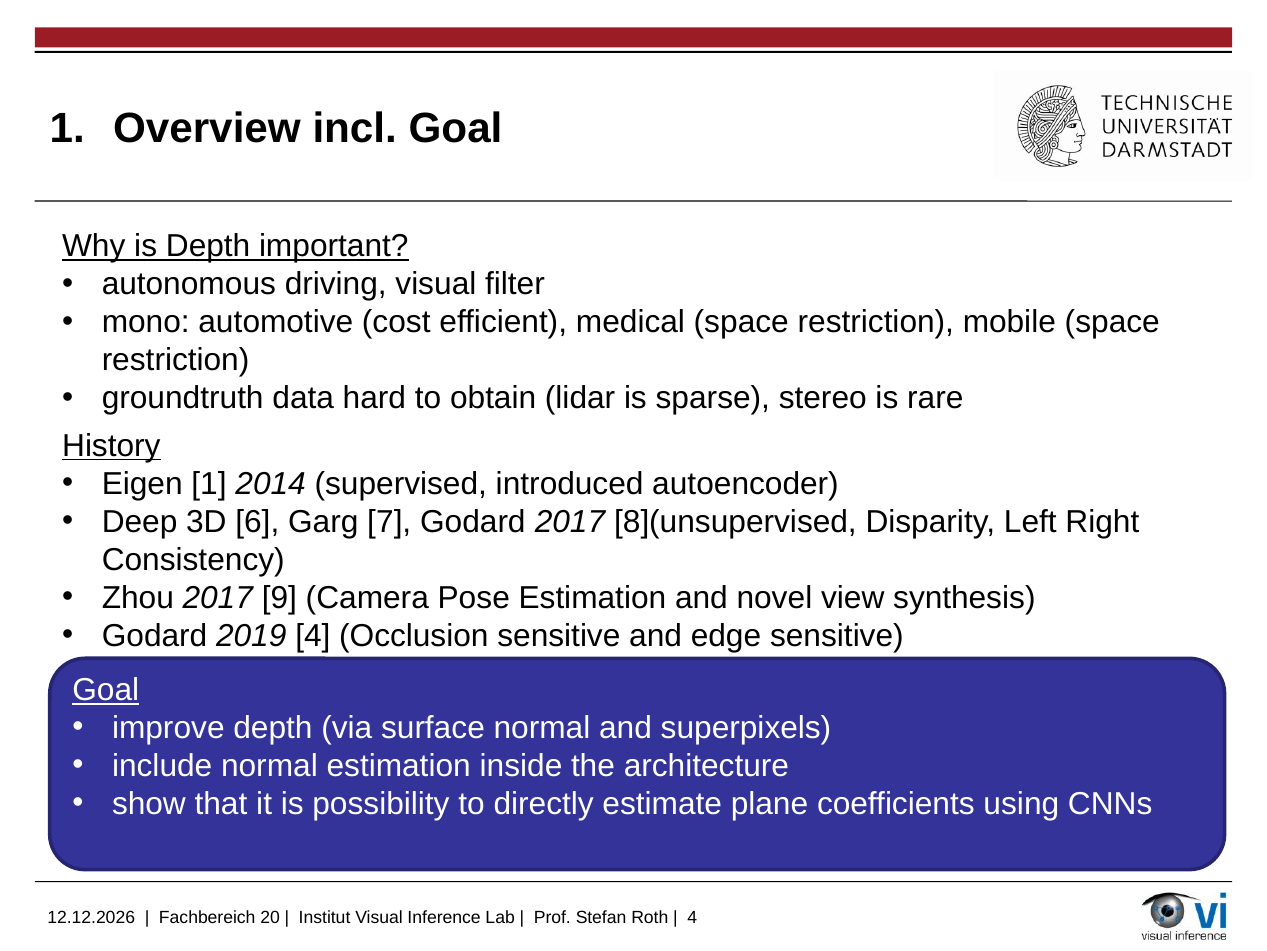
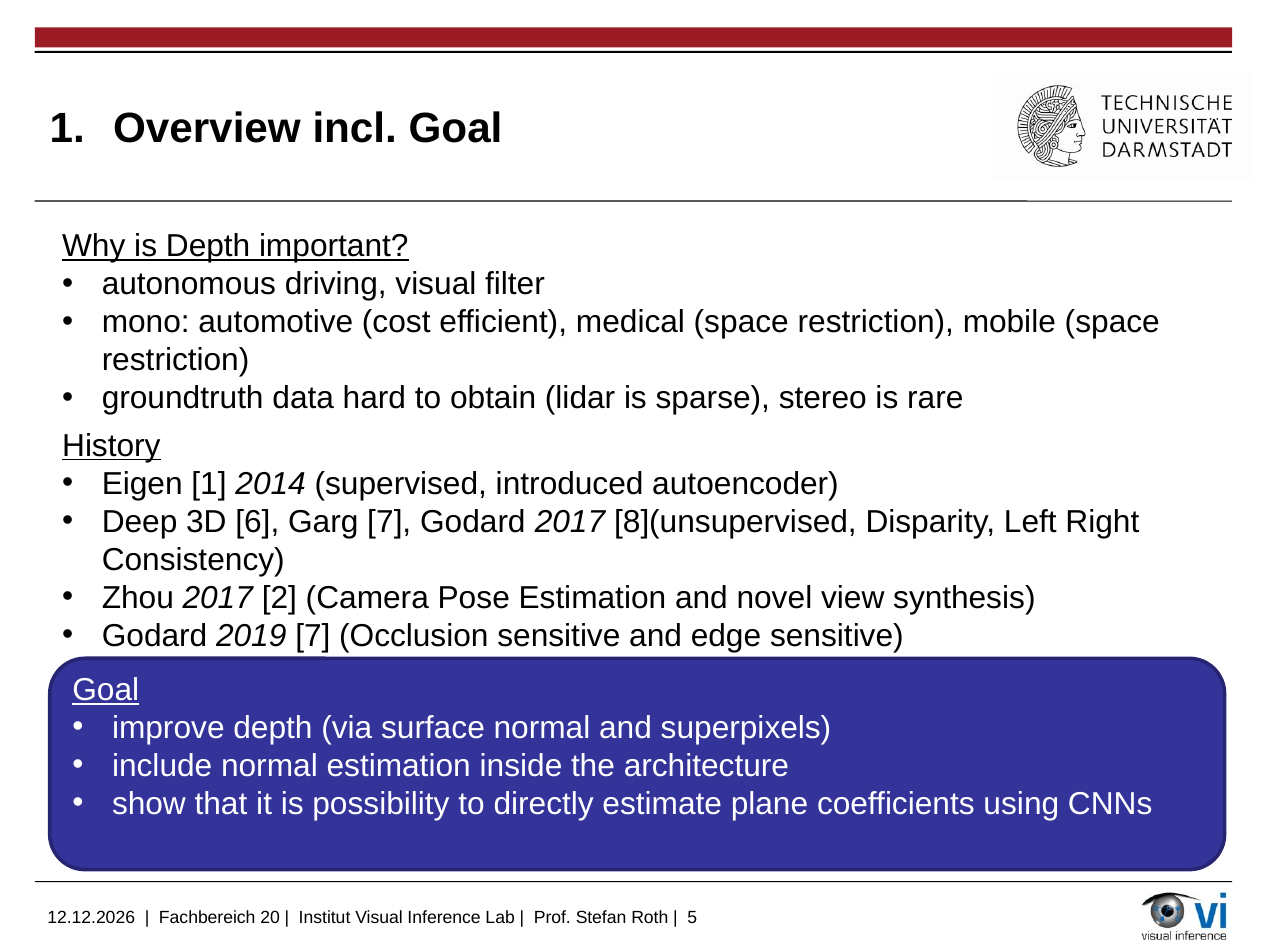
9: 9 -> 2
2019 4: 4 -> 7
4 at (692, 917): 4 -> 5
